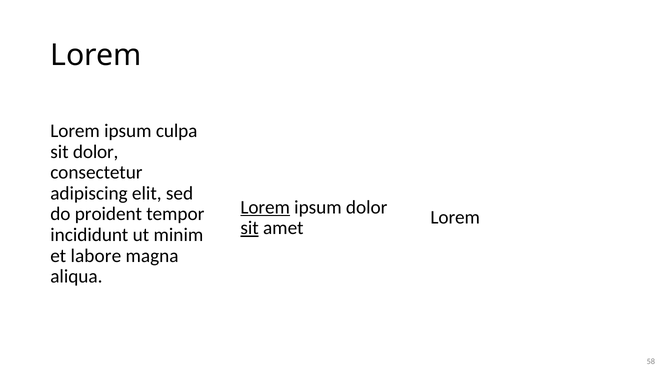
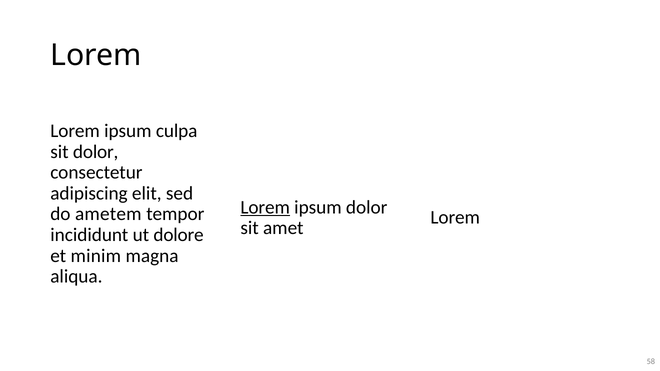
proident: proident -> ametem
sit at (250, 228) underline: present -> none
minim: minim -> dolore
labore: labore -> minim
